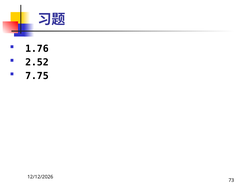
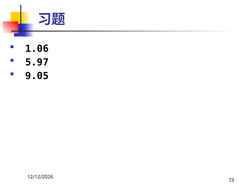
1.76: 1.76 -> 1.06
2.52: 2.52 -> 5.97
7.75: 7.75 -> 9.05
